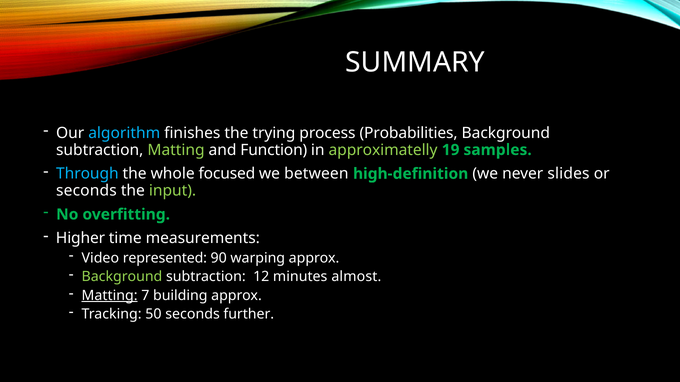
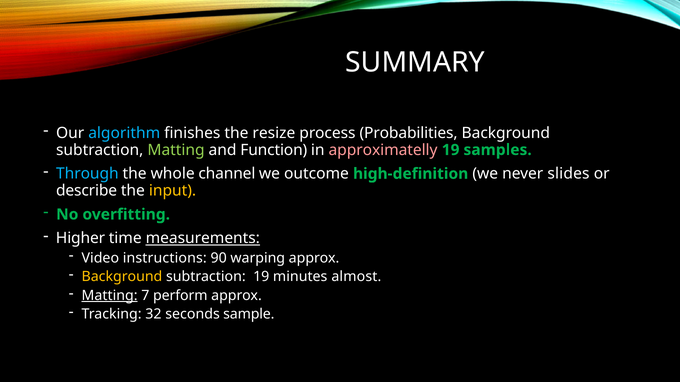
trying: trying -> resize
approximatelly colour: light green -> pink
focused: focused -> channel
between: between -> outcome
seconds at (86, 191): seconds -> describe
input colour: light green -> yellow
measurements underline: none -> present
represented: represented -> instructions
Background at (122, 277) colour: light green -> yellow
subtraction 12: 12 -> 19
building: building -> perform
50: 50 -> 32
further: further -> sample
